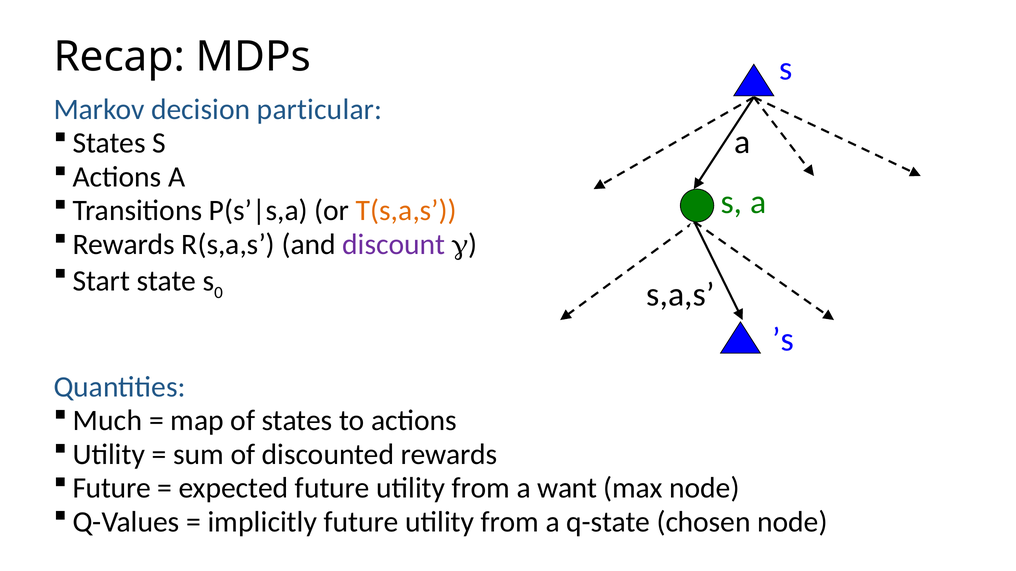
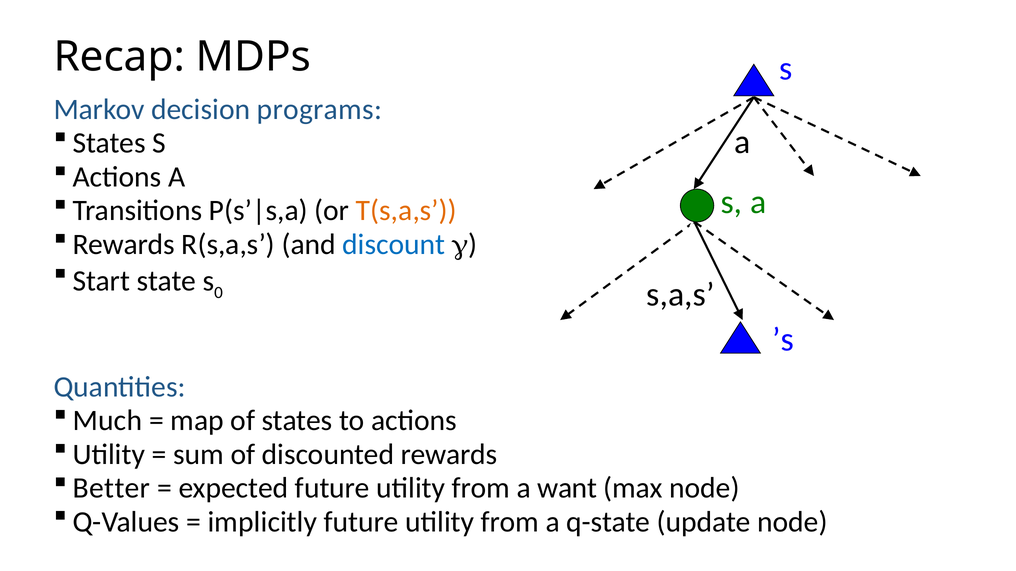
particular: particular -> programs
discount colour: purple -> blue
Future at (112, 488): Future -> Better
chosen: chosen -> update
